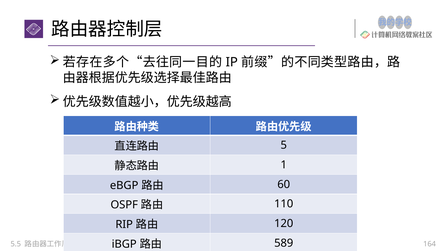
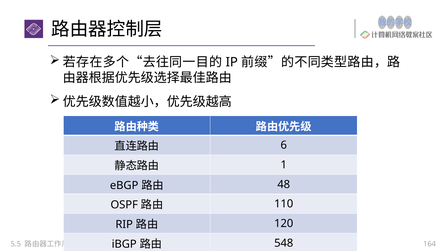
5: 5 -> 6
60: 60 -> 48
589: 589 -> 548
